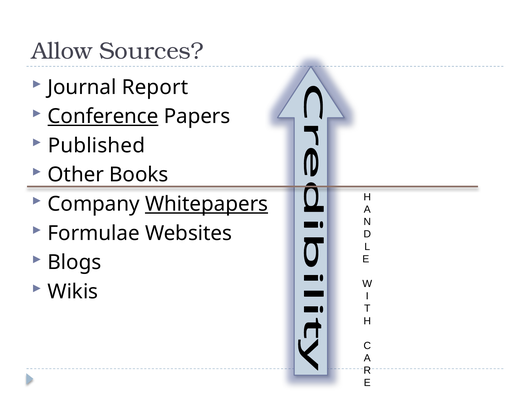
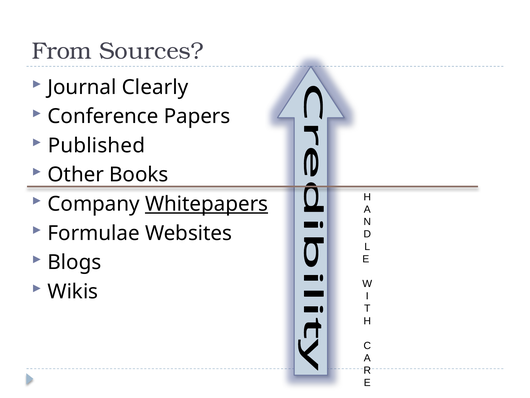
Allow: Allow -> From
Report: Report -> Clearly
Conference underline: present -> none
